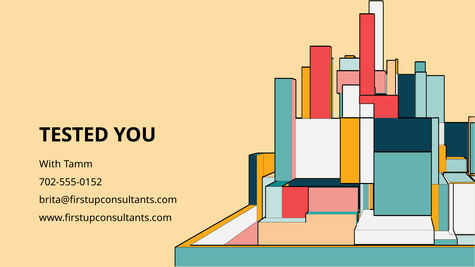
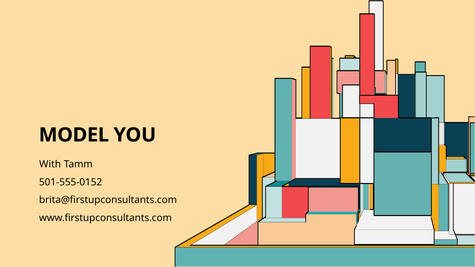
TESTED: TESTED -> MODEL
702-555-0152: 702-555-0152 -> 501-555-0152
